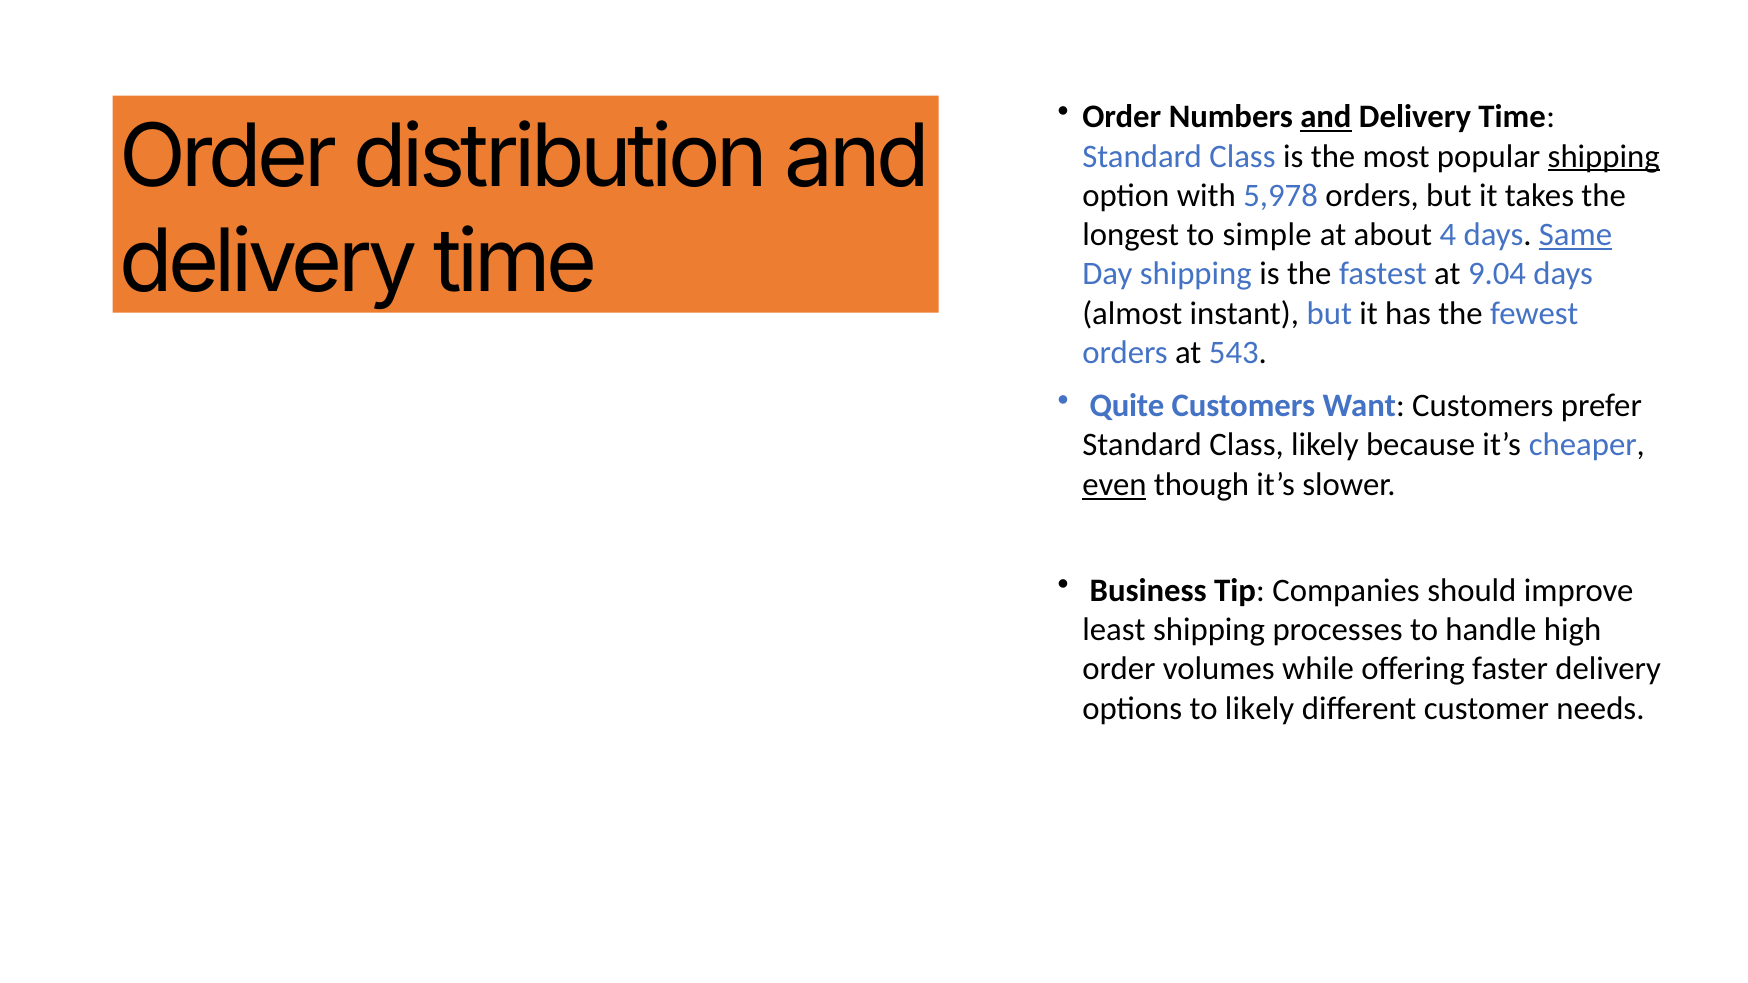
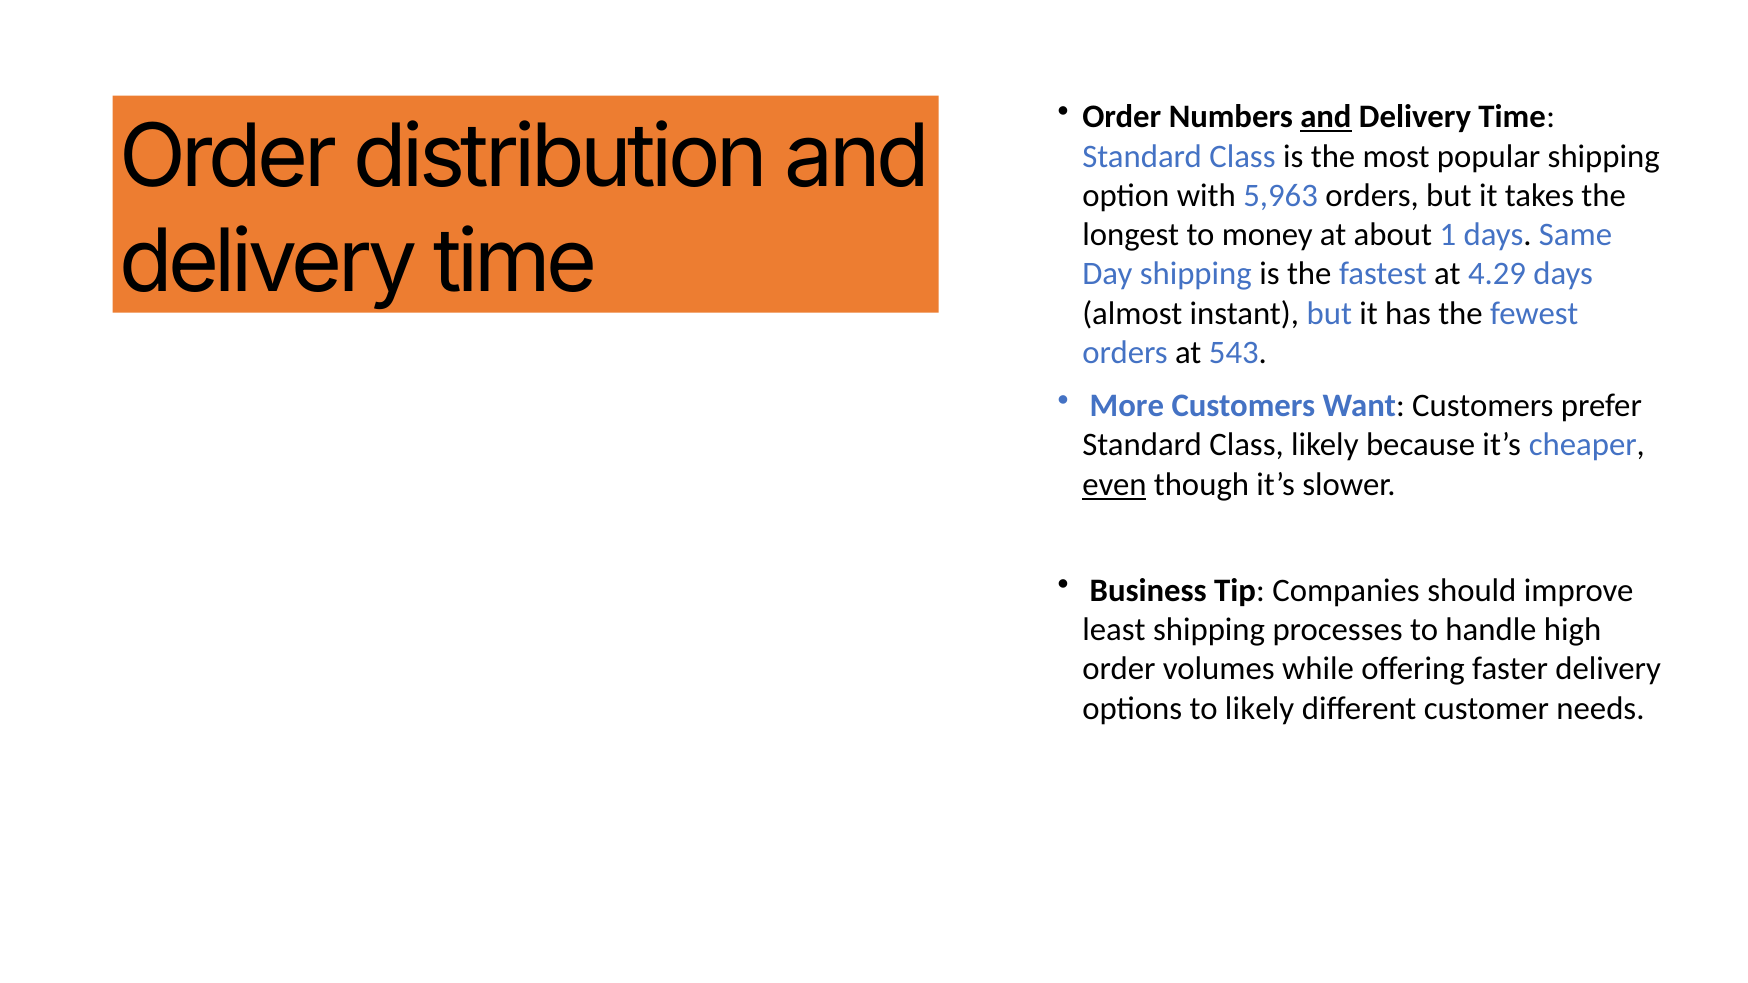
shipping at (1604, 156) underline: present -> none
5,978: 5,978 -> 5,963
simple: simple -> money
4: 4 -> 1
Same underline: present -> none
9.04: 9.04 -> 4.29
Quite: Quite -> More
